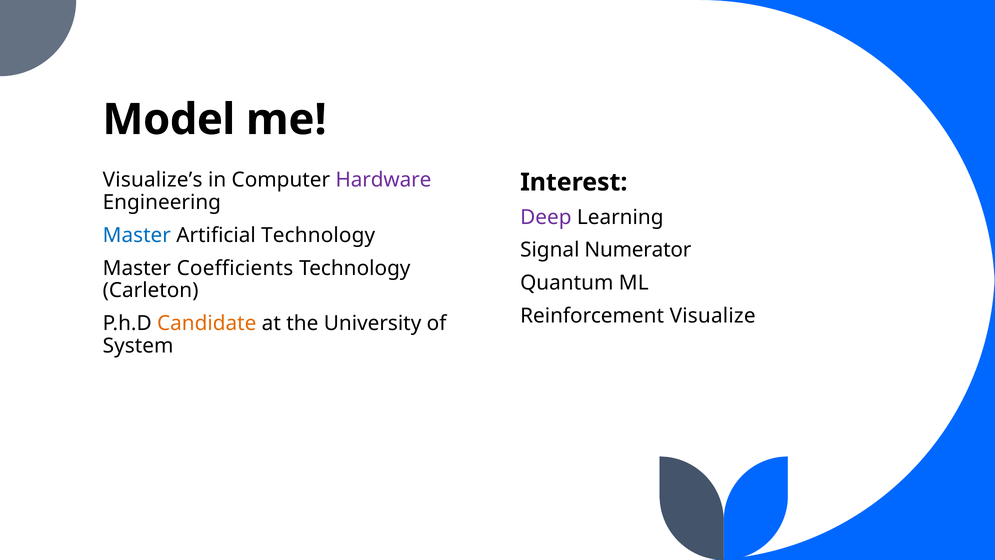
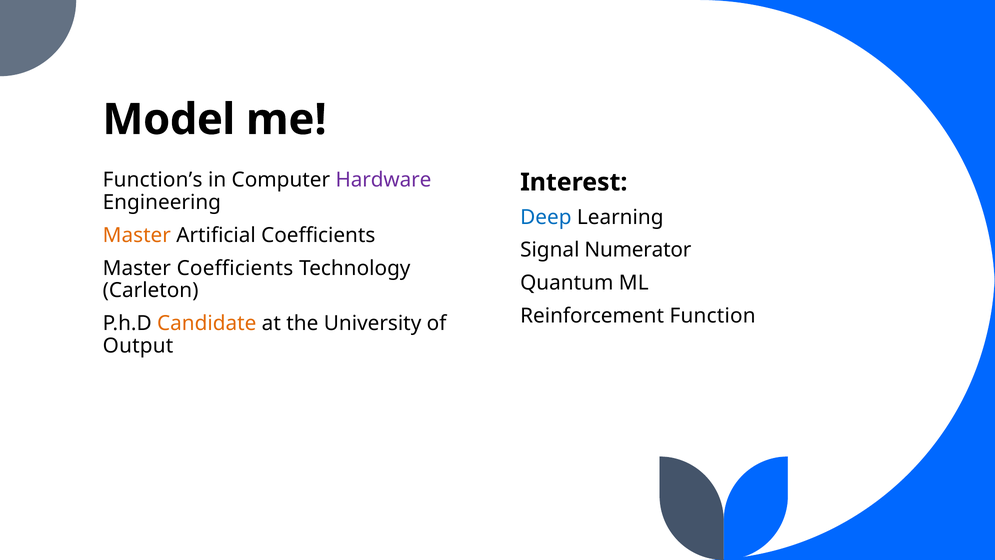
Visualize’s: Visualize’s -> Function’s
Deep colour: purple -> blue
Master at (137, 235) colour: blue -> orange
Artificial Technology: Technology -> Coefficients
Visualize: Visualize -> Function
System: System -> Output
